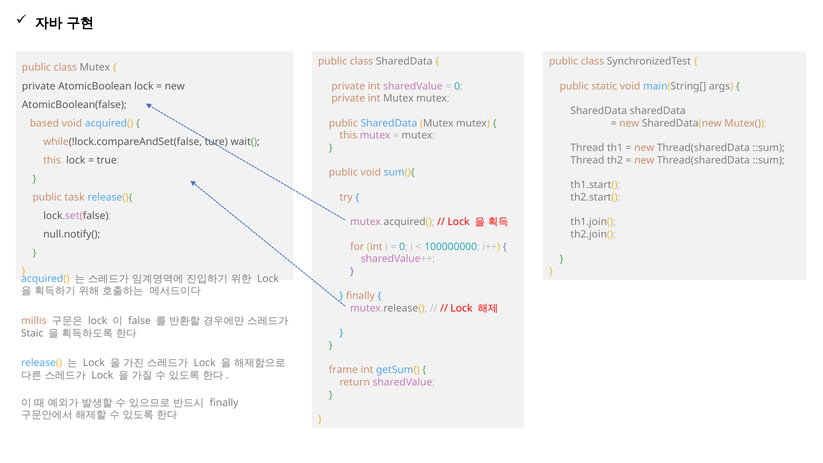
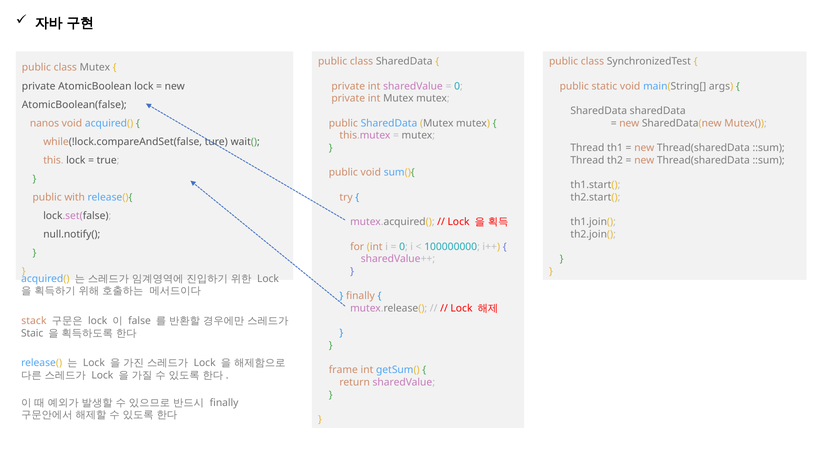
based: based -> nanos
task: task -> with
millis: millis -> stack
